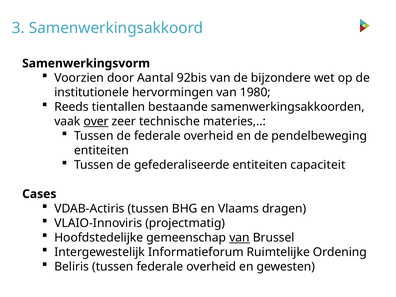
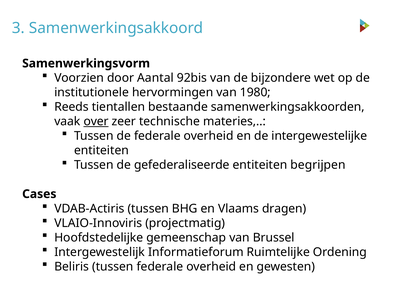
pendelbeweging: pendelbeweging -> intergewestelijke
capaciteit: capaciteit -> begrijpen
van at (239, 238) underline: present -> none
